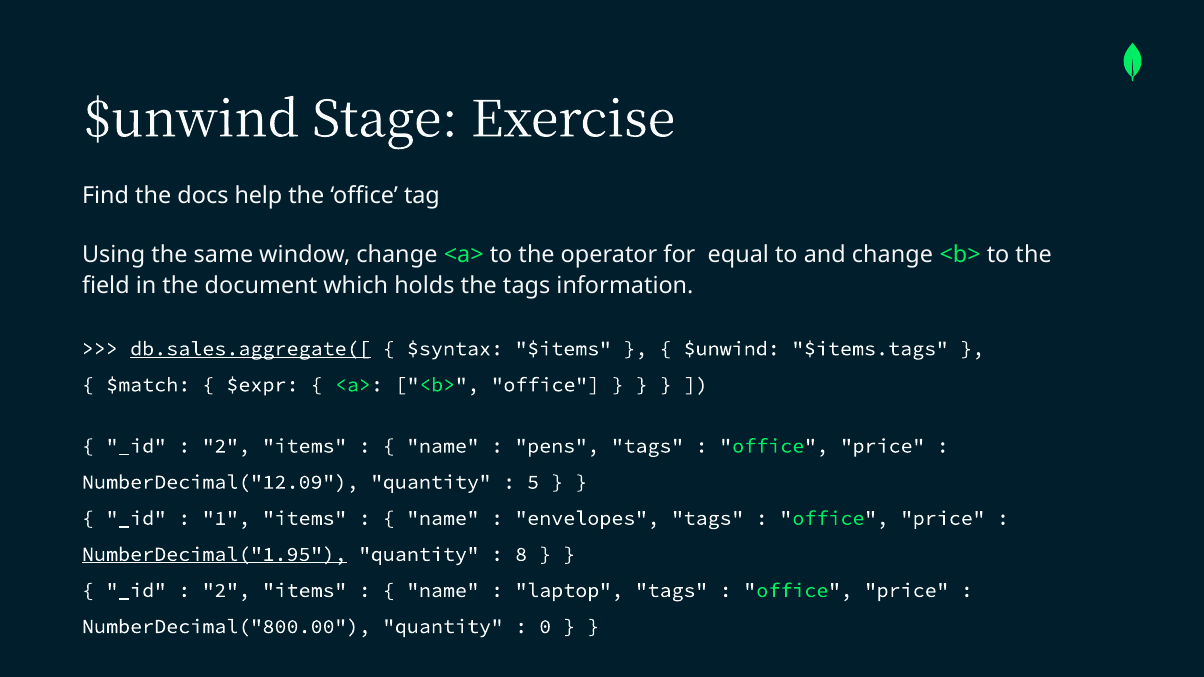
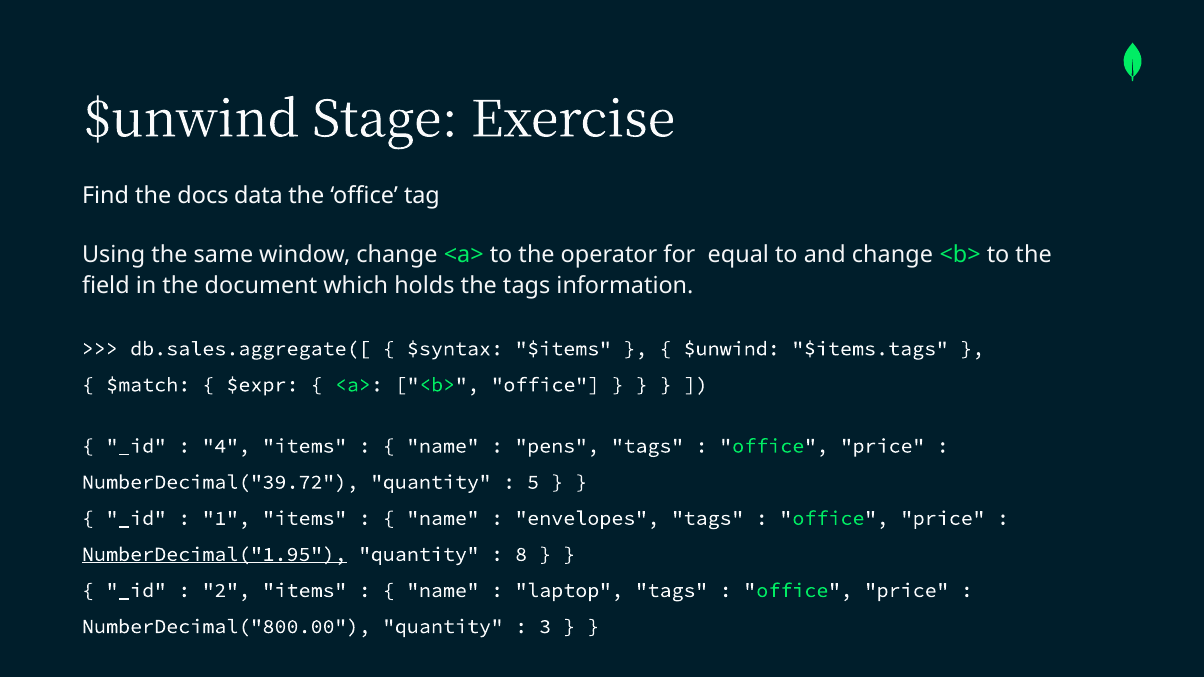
help: help -> data
db.sales.aggregate([ underline: present -> none
2 at (226, 446): 2 -> 4
NumberDecimal("12.09: NumberDecimal("12.09 -> NumberDecimal("39.72
0: 0 -> 3
